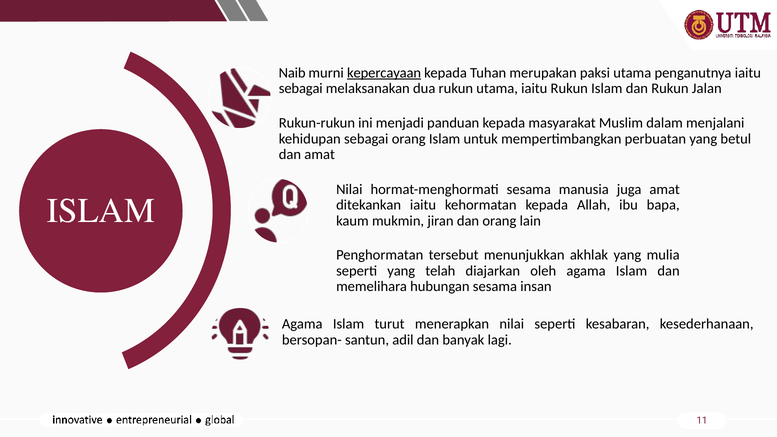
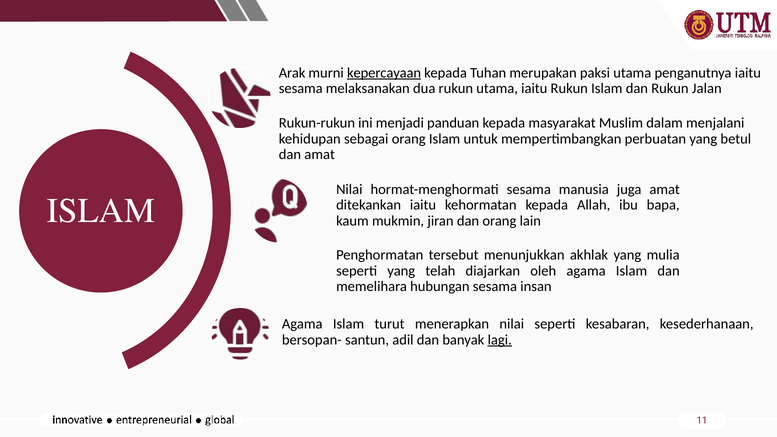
Naib: Naib -> Arak
sebagai at (301, 89): sebagai -> sesama
lagi underline: none -> present
